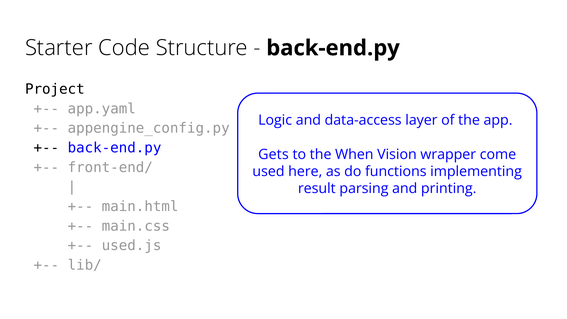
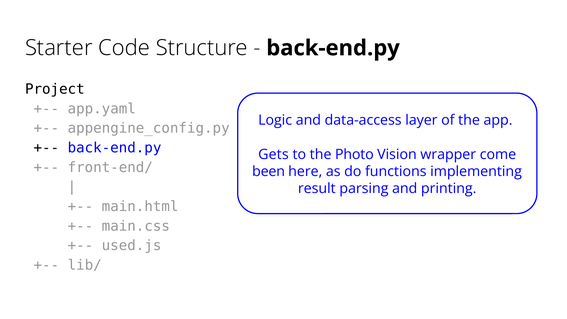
When: When -> Photo
used: used -> been
